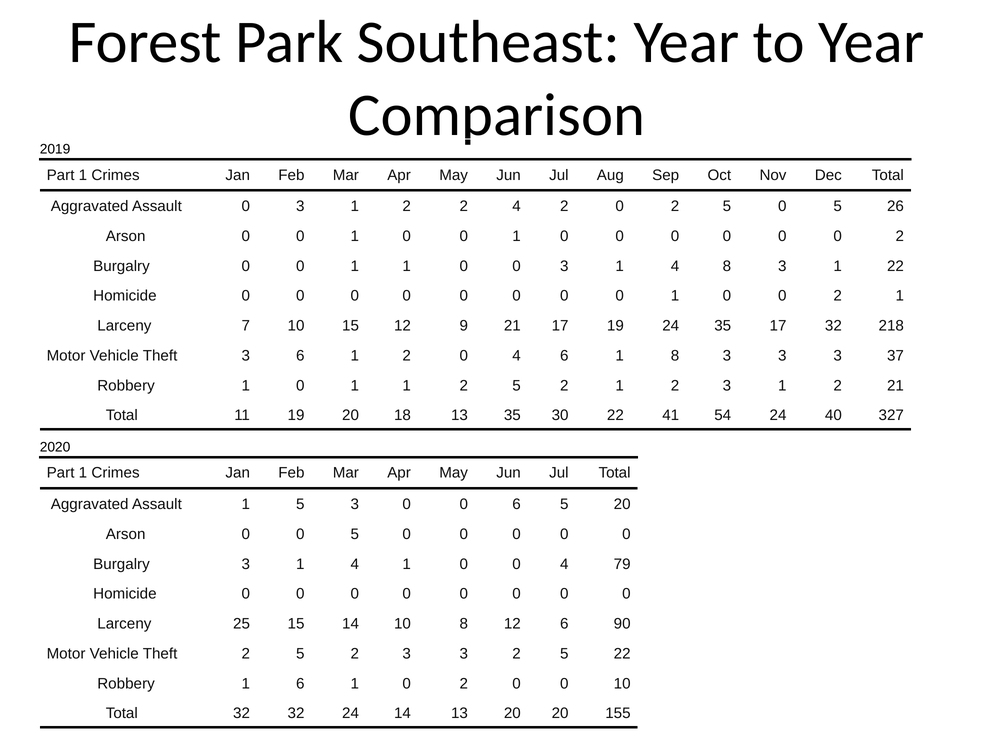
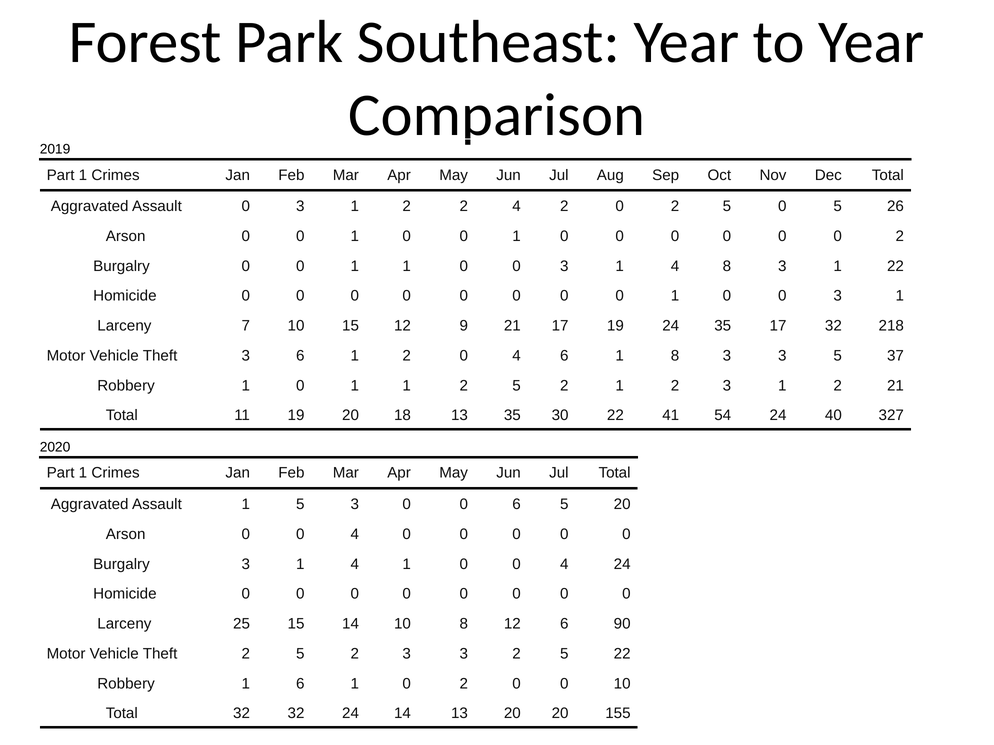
2 at (838, 296): 2 -> 3
3 3 3: 3 -> 5
Arson 0 0 5: 5 -> 4
4 79: 79 -> 24
